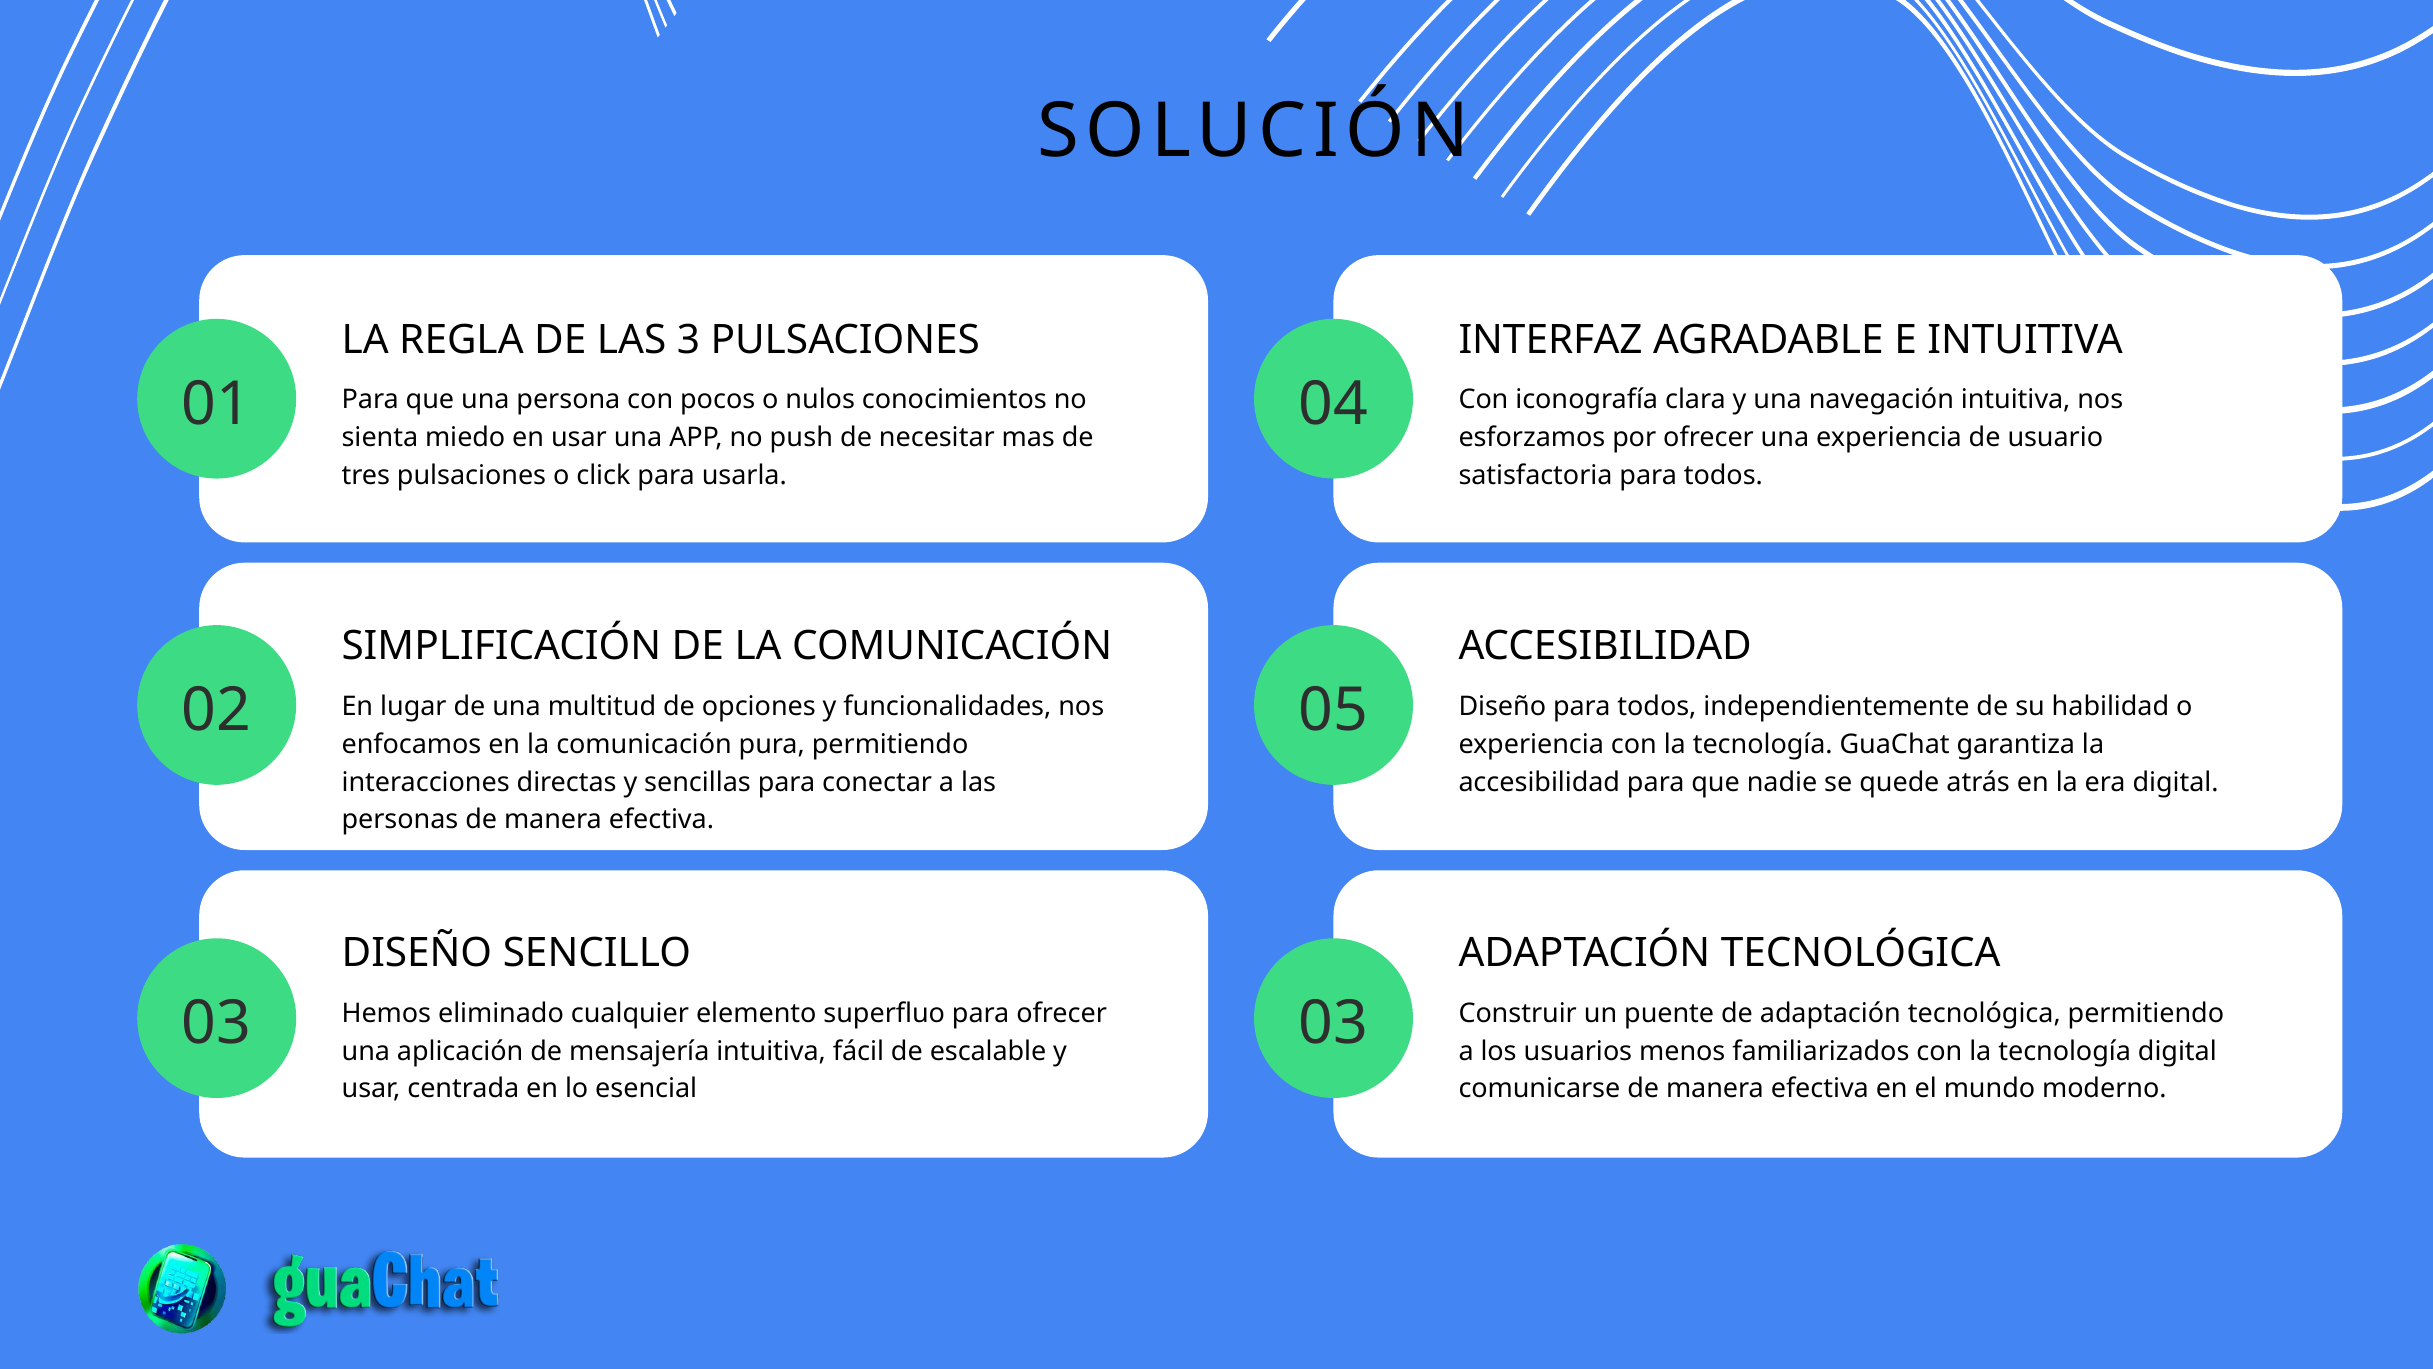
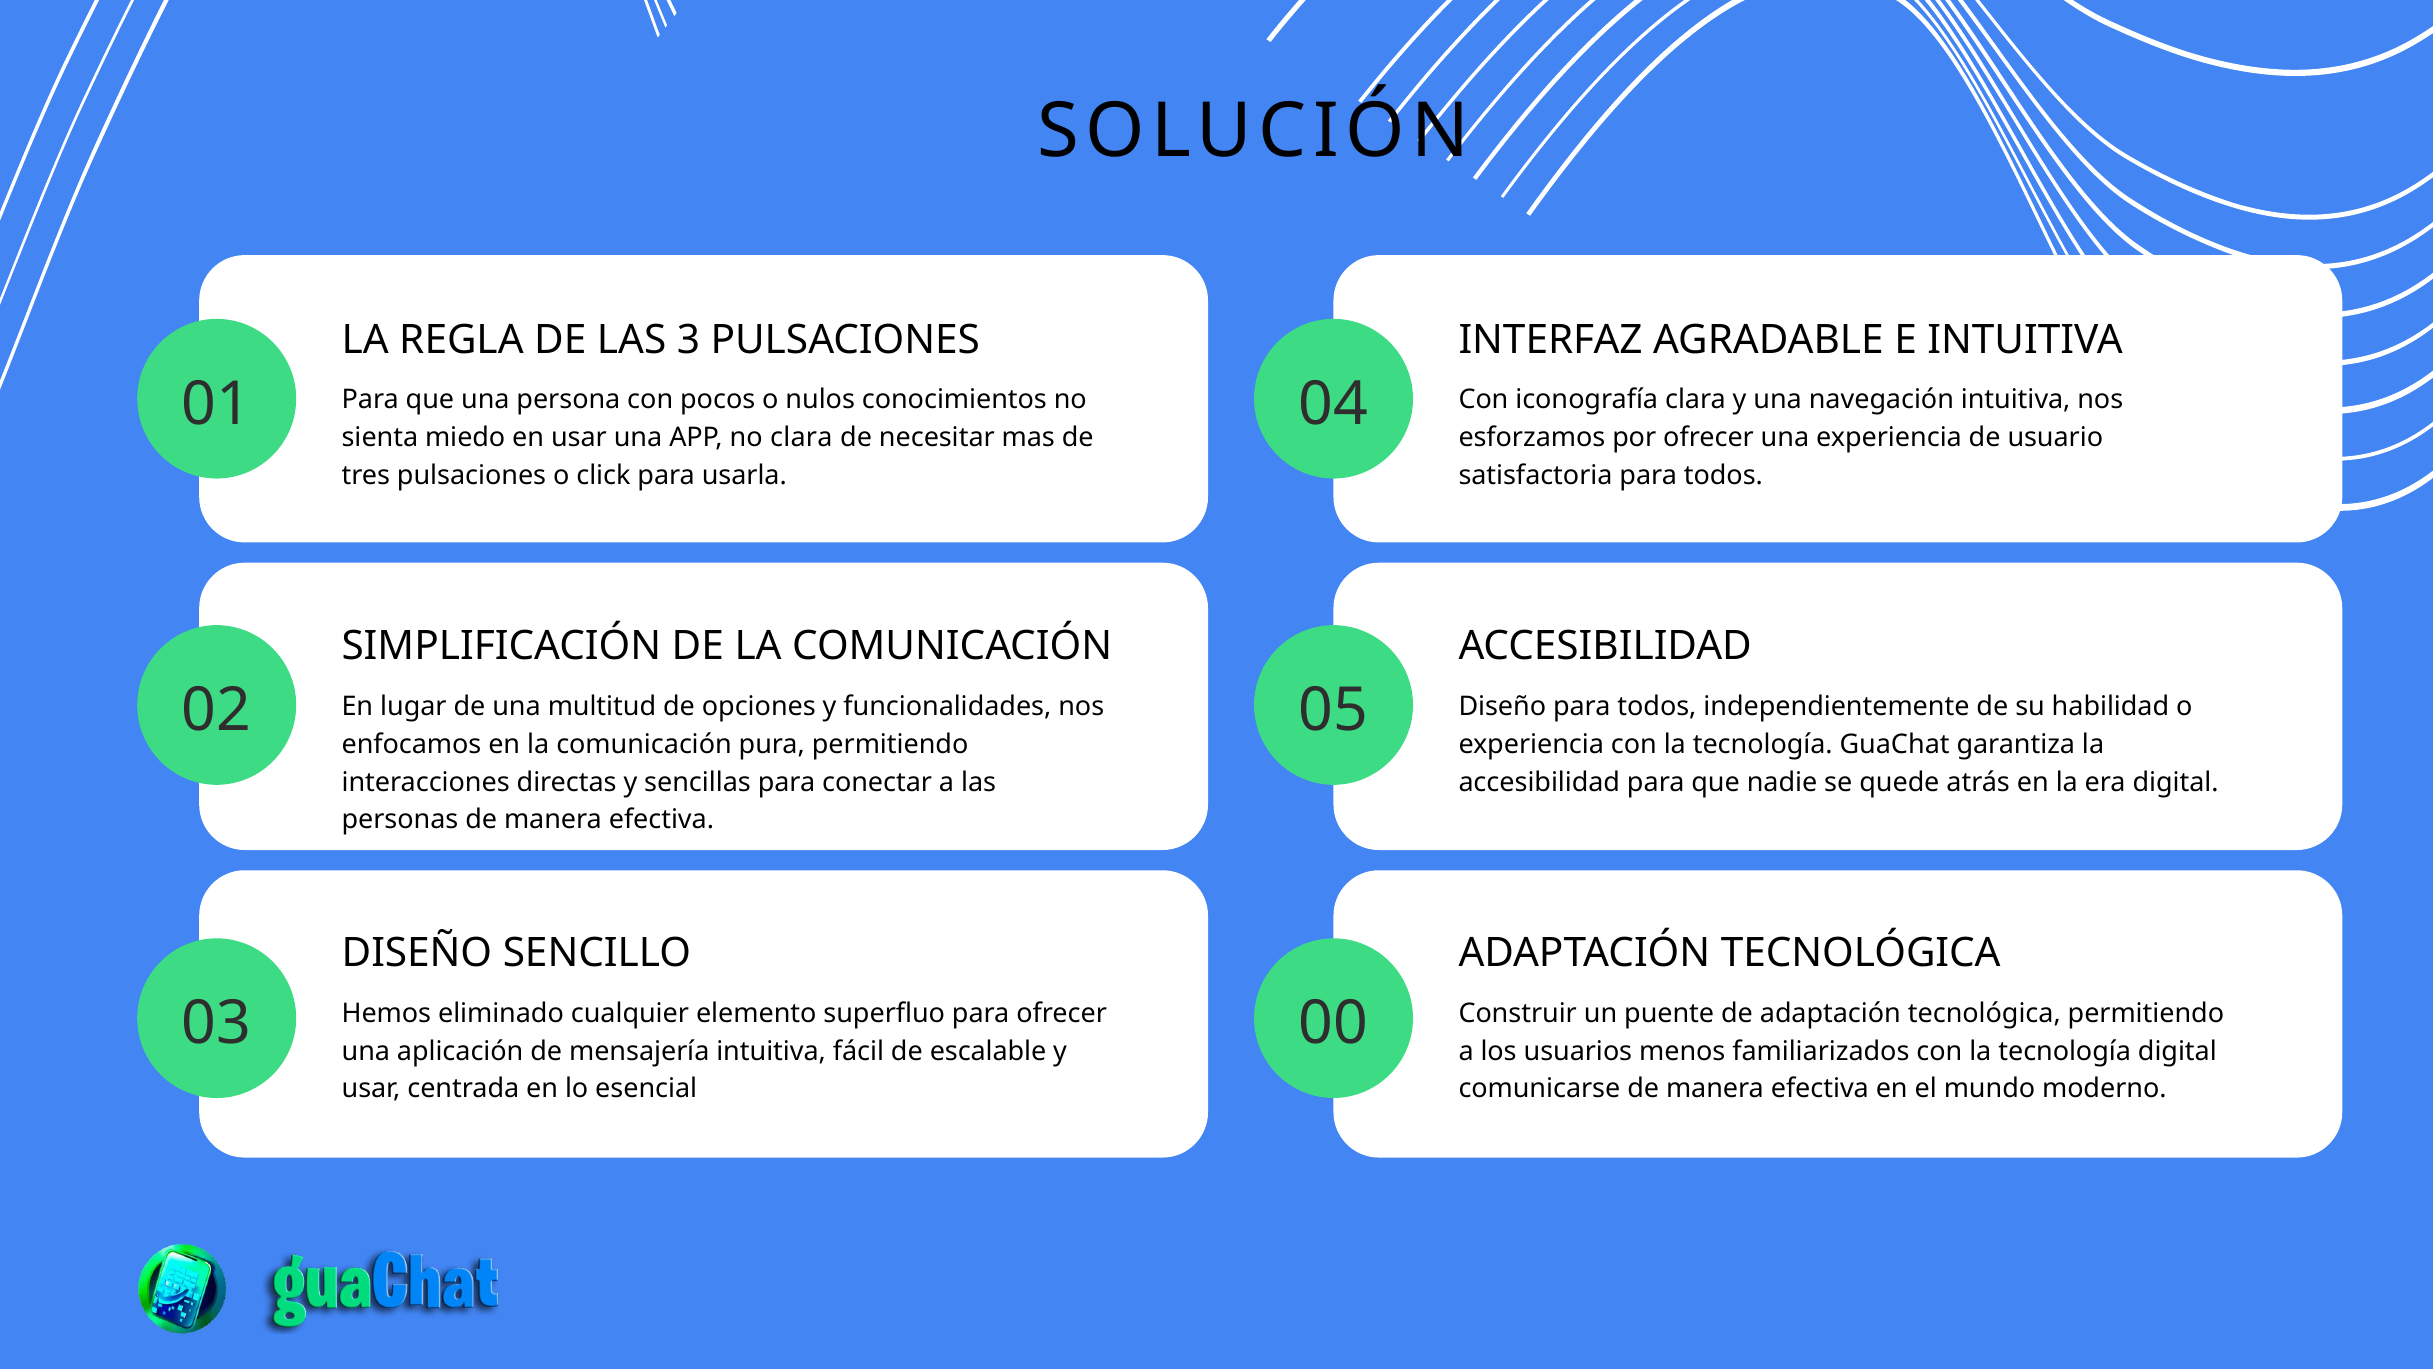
no push: push -> clara
03 03: 03 -> 00
